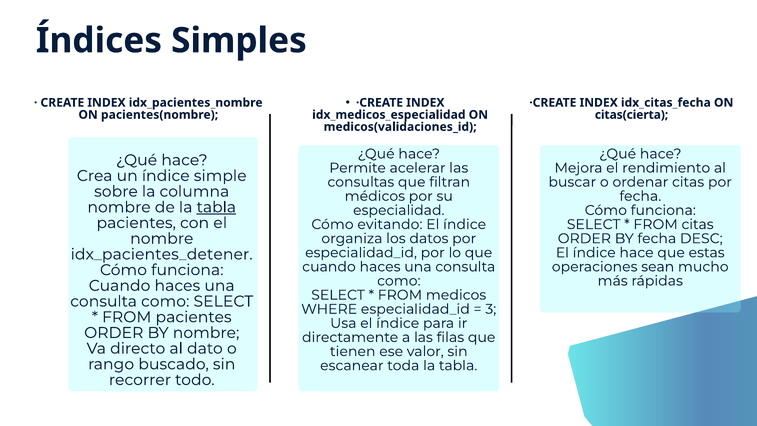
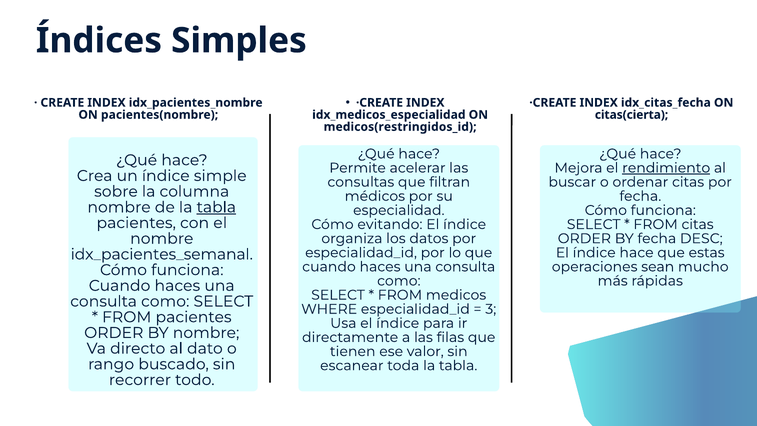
medicos(validaciones_id: medicos(validaciones_id -> medicos(restringidos_id
rendimiento underline: none -> present
idx_pacientes_detener: idx_pacientes_detener -> idx_pacientes_semanal
